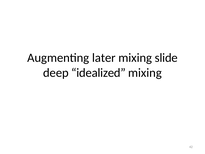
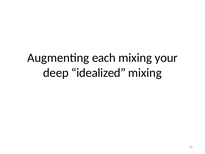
later: later -> each
slide: slide -> your
